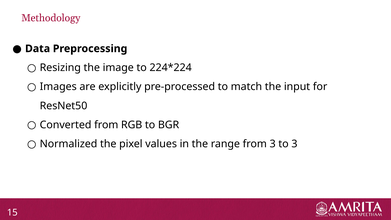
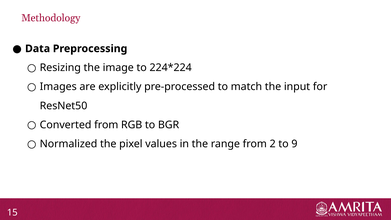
from 3: 3 -> 2
to 3: 3 -> 9
